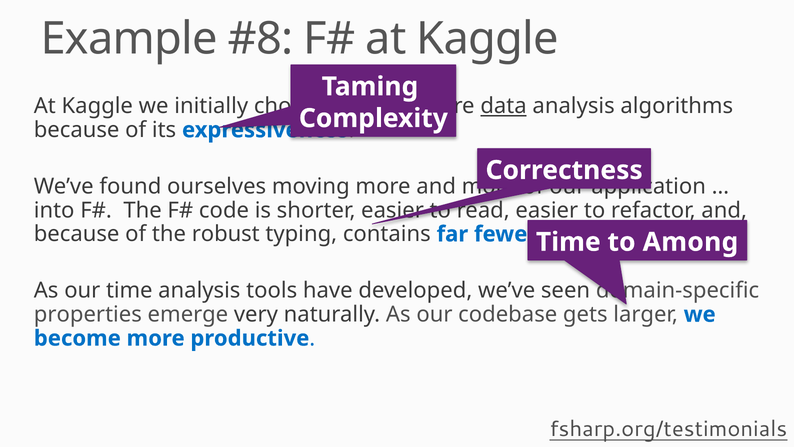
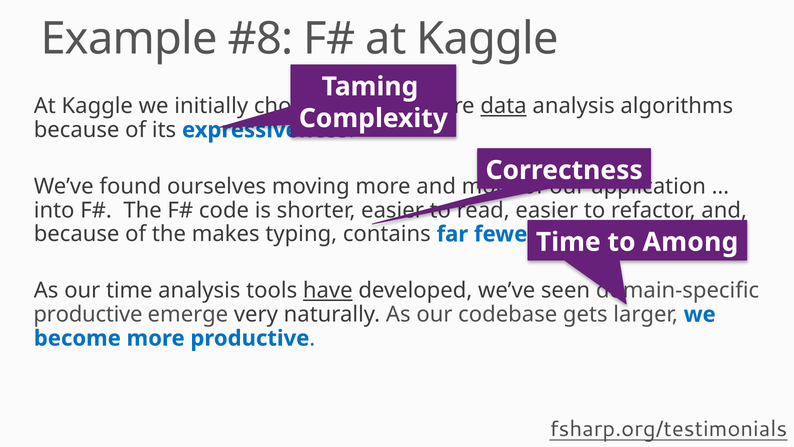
robust: robust -> makes
have underline: none -> present
properties at (88, 314): properties -> productive
